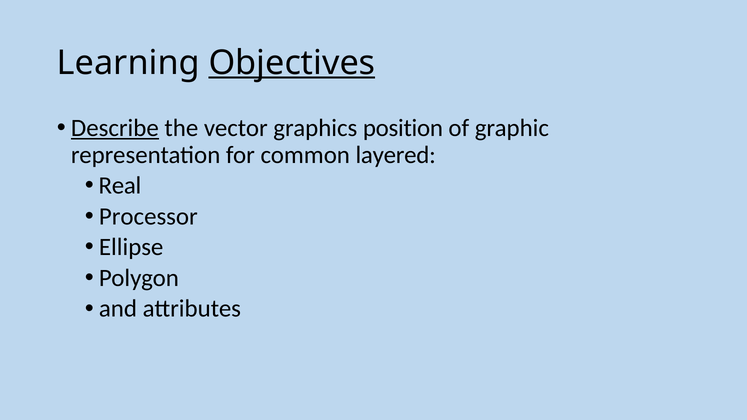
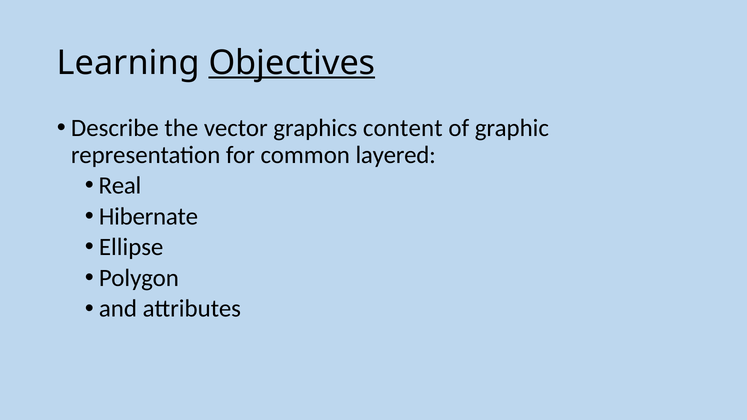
Describe underline: present -> none
position: position -> content
Processor: Processor -> Hibernate
